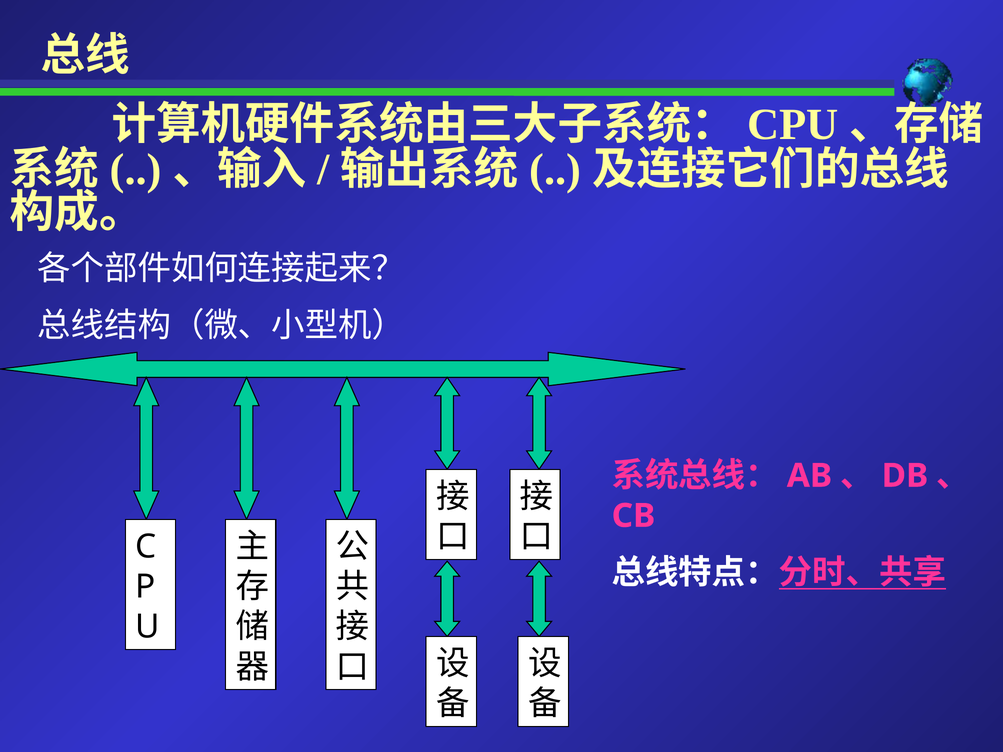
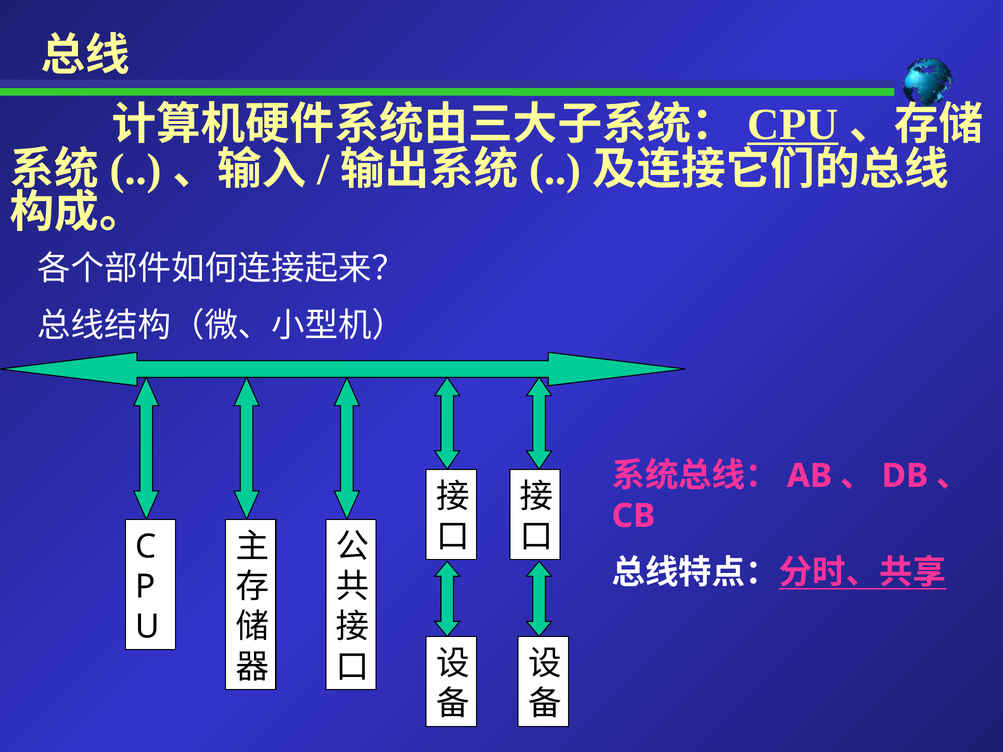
CPU underline: none -> present
